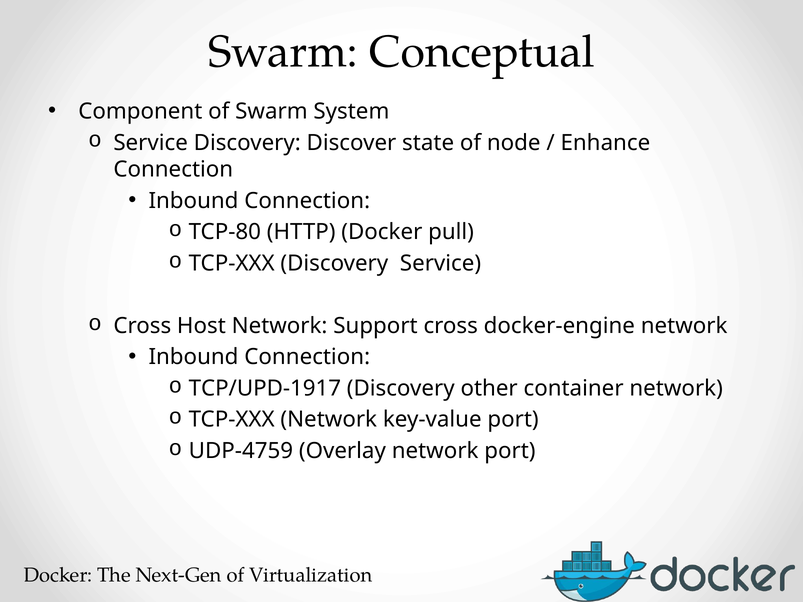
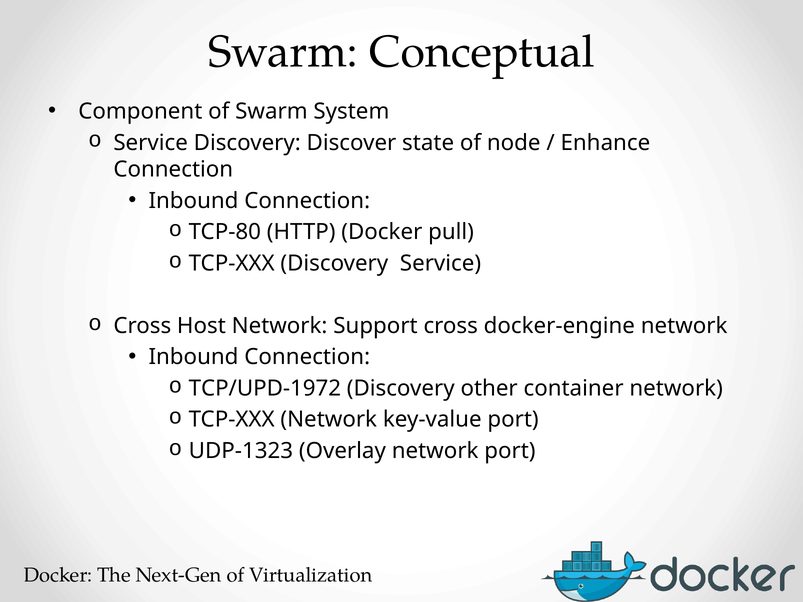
TCP/UPD-1917: TCP/UPD-1917 -> TCP/UPD-1972
UDP-4759: UDP-4759 -> UDP-1323
